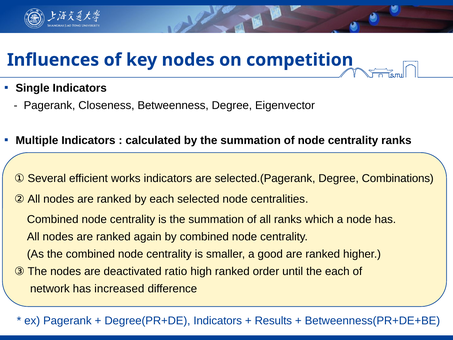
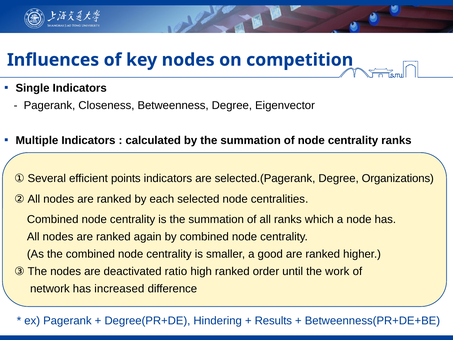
works: works -> points
Combinations: Combinations -> Organizations
the each: each -> work
Degree(PR+DE Indicators: Indicators -> Hindering
